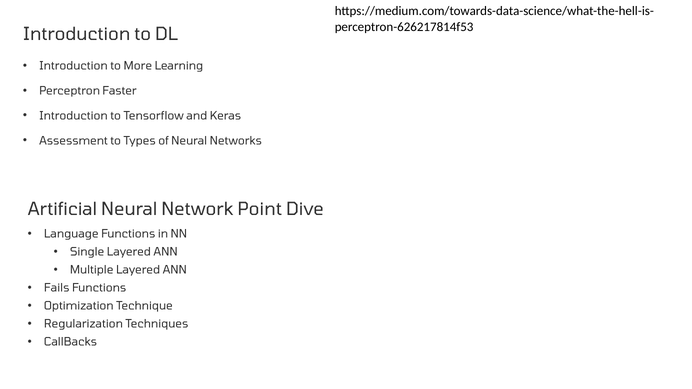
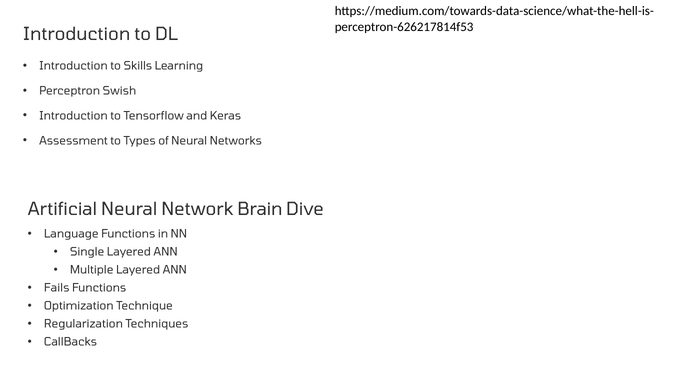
More: More -> Skills
Faster: Faster -> Swish
Point: Point -> Brain
